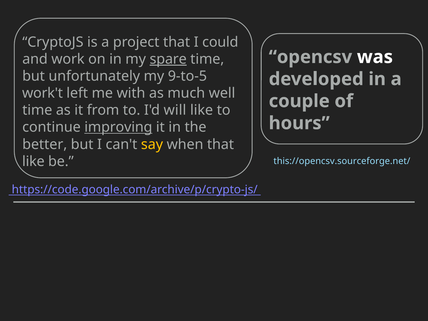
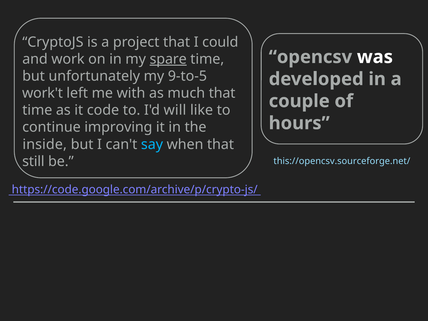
much well: well -> that
from: from -> code
improving underline: present -> none
better: better -> inside
say colour: yellow -> light blue
like at (33, 161): like -> still
